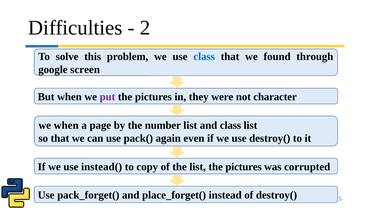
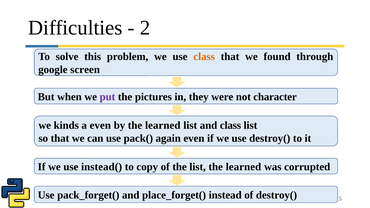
class at (204, 57) colour: blue -> orange
we when: when -> kinds
a page: page -> even
by the number: number -> learned
list the pictures: pictures -> learned
